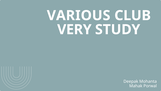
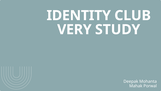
VARIOUS: VARIOUS -> IDENTITY
